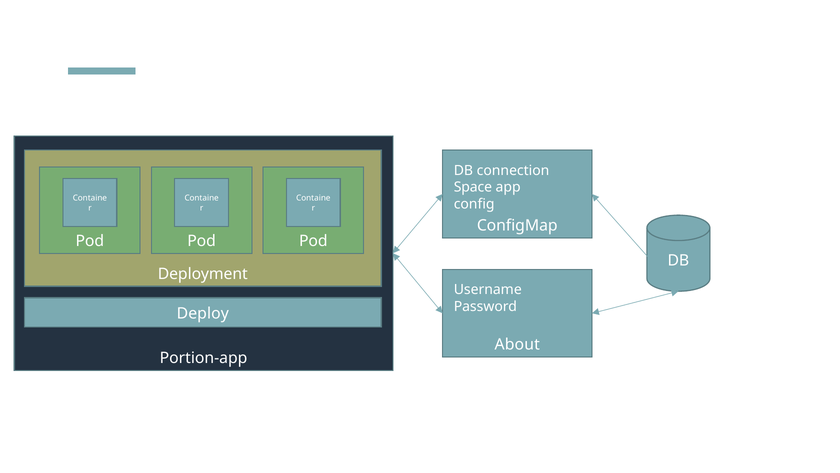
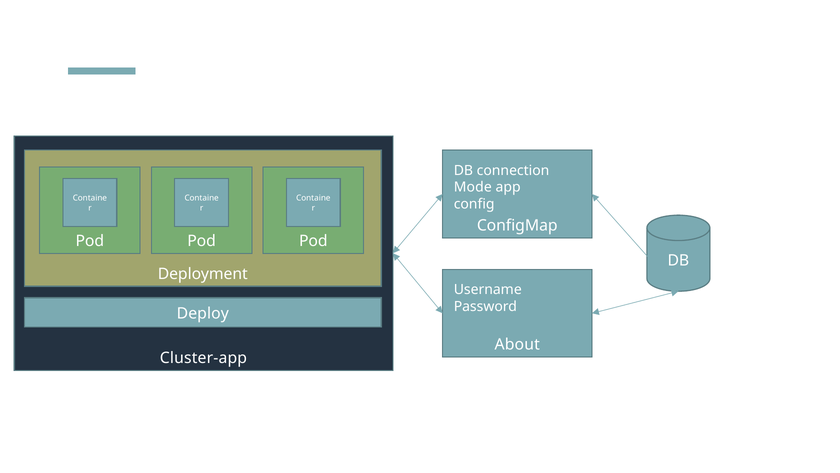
Space: Space -> Mode
Portion-app: Portion-app -> Cluster-app
